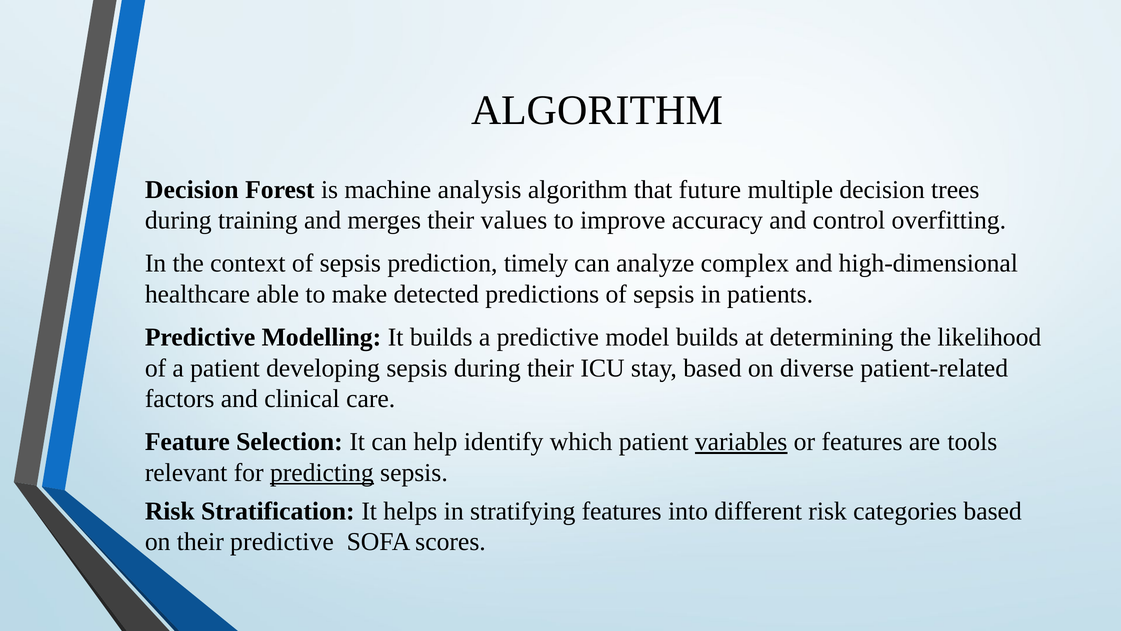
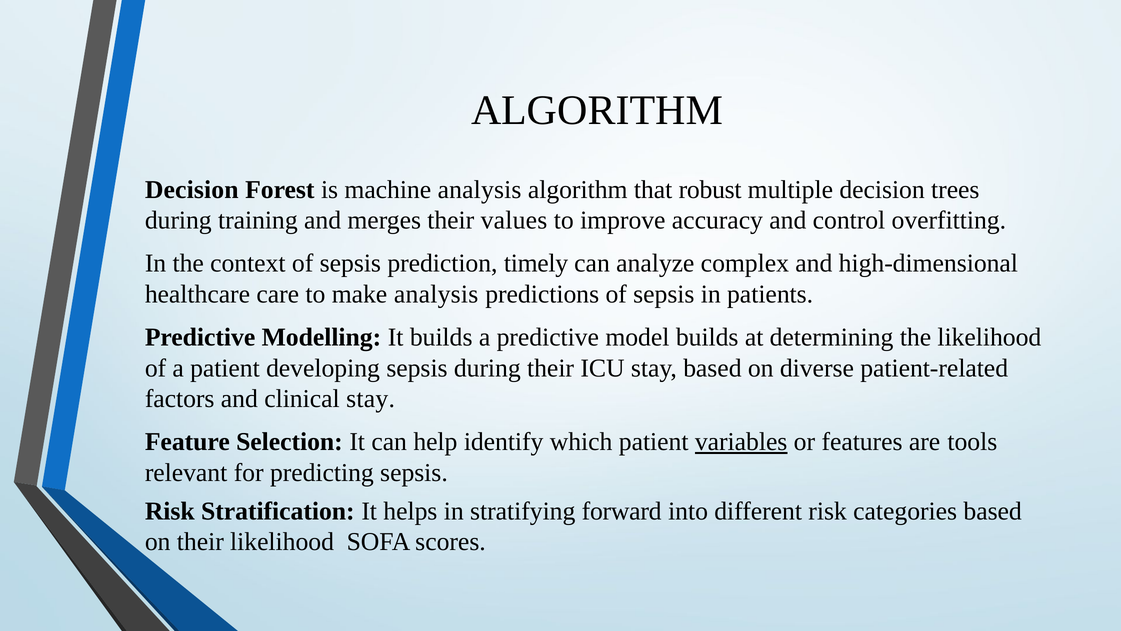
future: future -> robust
able: able -> care
make detected: detected -> analysis
clinical care: care -> stay
predicting underline: present -> none
stratifying features: features -> forward
their predictive: predictive -> likelihood
